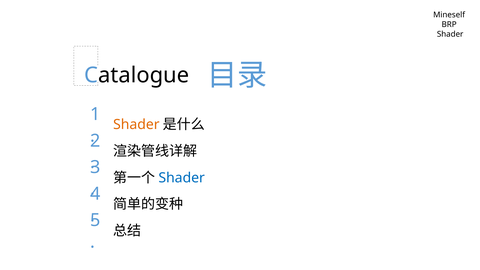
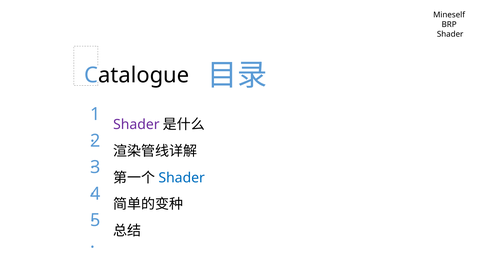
Shader at (136, 125) colour: orange -> purple
